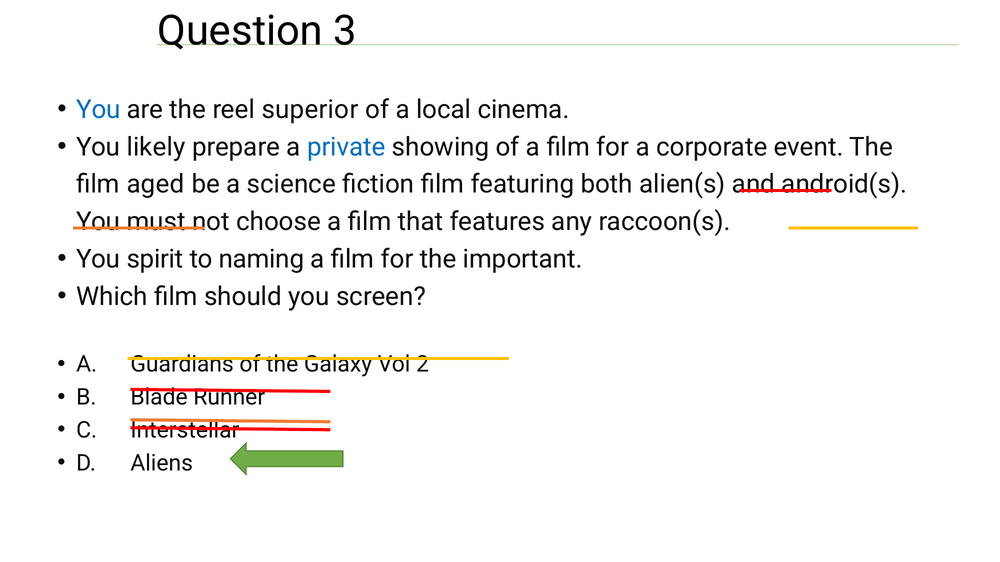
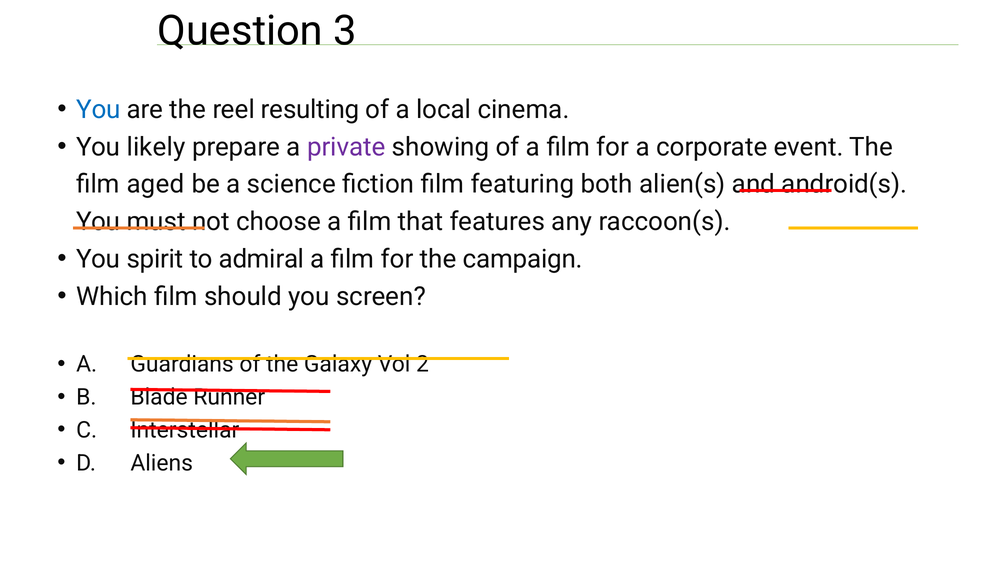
superior: superior -> resulting
private colour: blue -> purple
naming: naming -> admiral
important: important -> campaign
